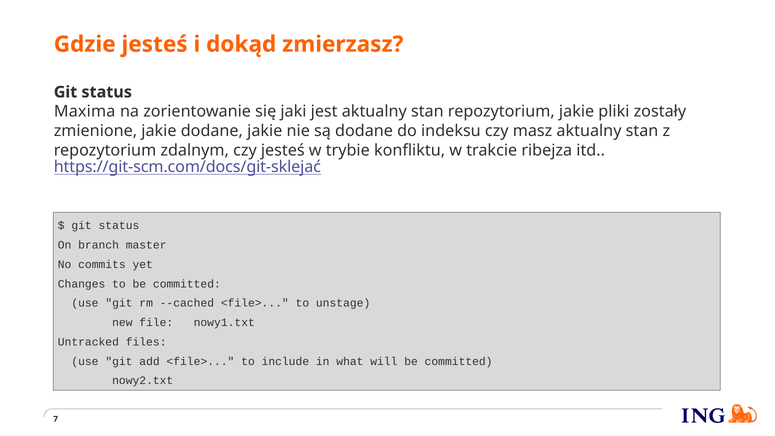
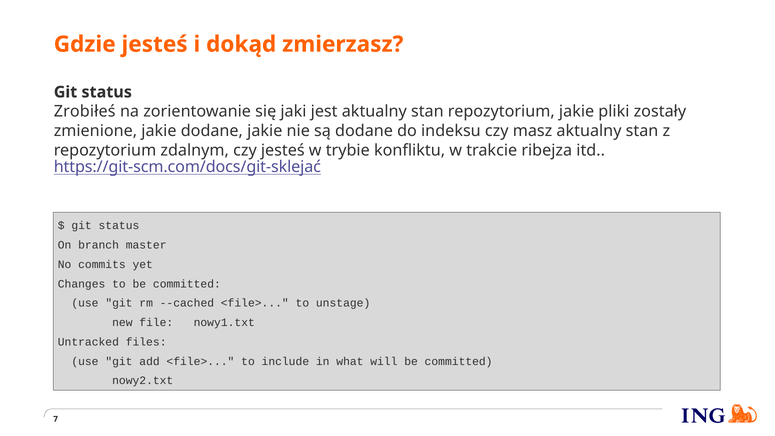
Maxima: Maxima -> Zrobiłeś
